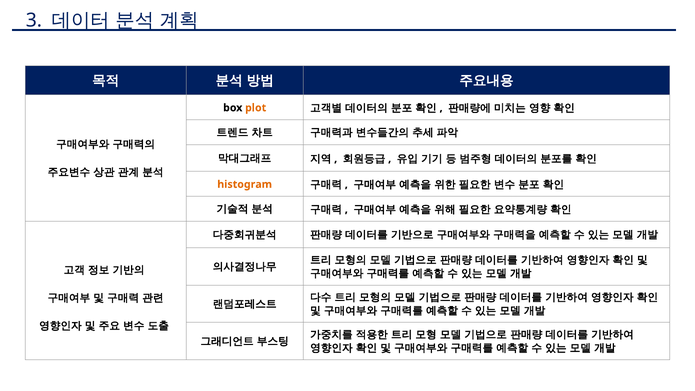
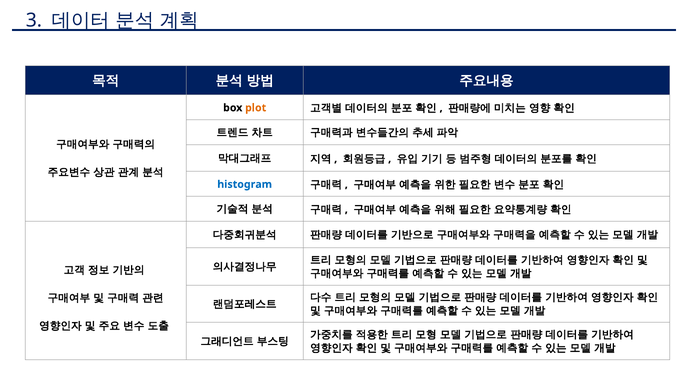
histogram colour: orange -> blue
